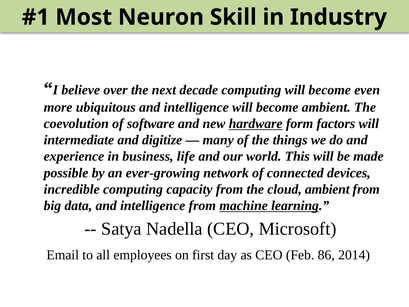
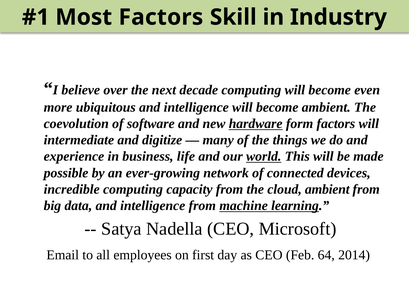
Most Neuron: Neuron -> Factors
world underline: none -> present
86: 86 -> 64
